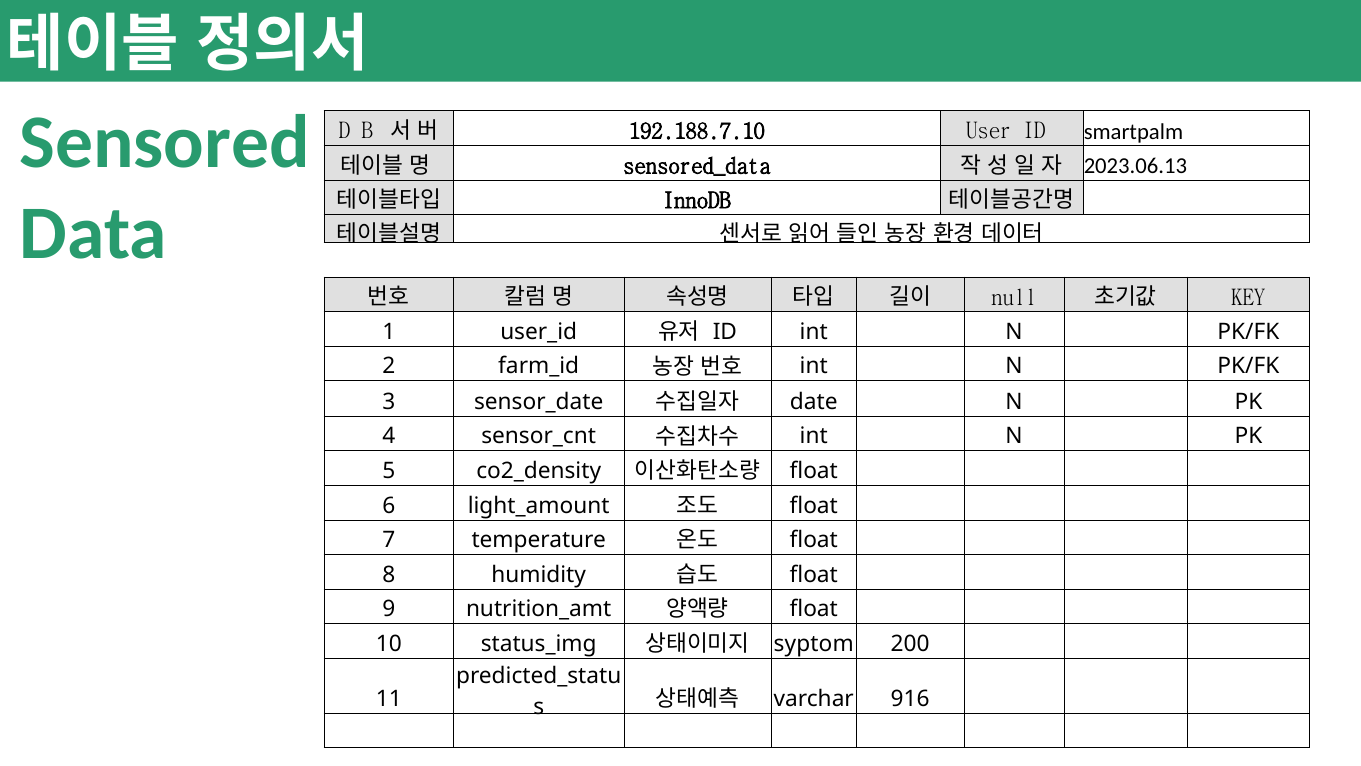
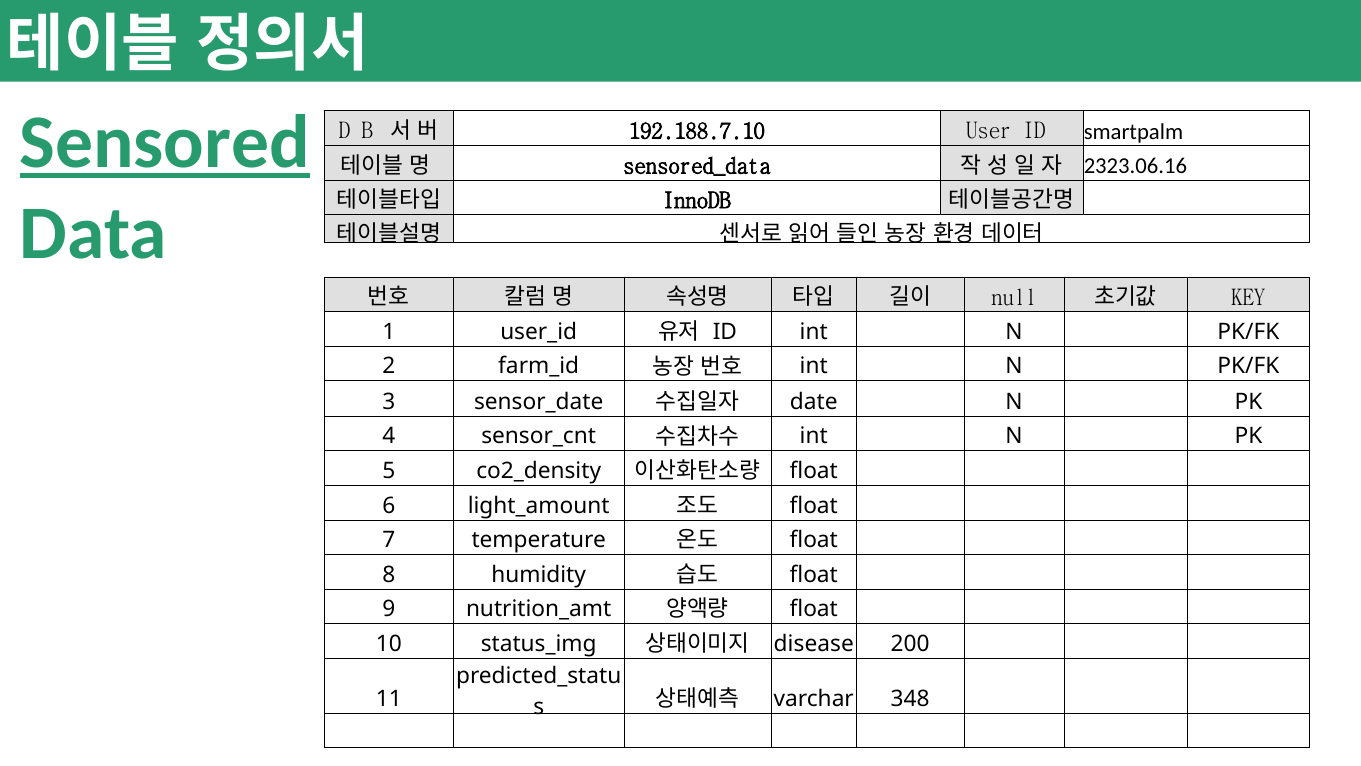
Sensored underline: none -> present
2023.06.13: 2023.06.13 -> 2323.06.16
syptom: syptom -> disease
916: 916 -> 348
